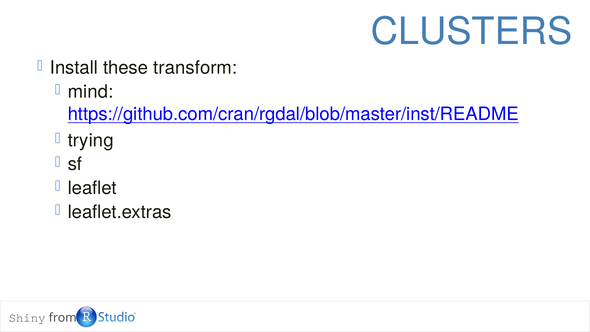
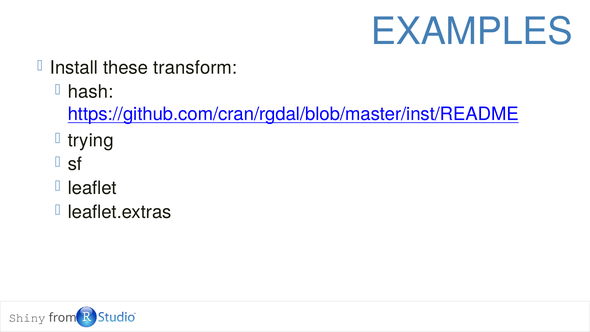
CLUSTERS: CLUSTERS -> EXAMPLES
mind: mind -> hash
